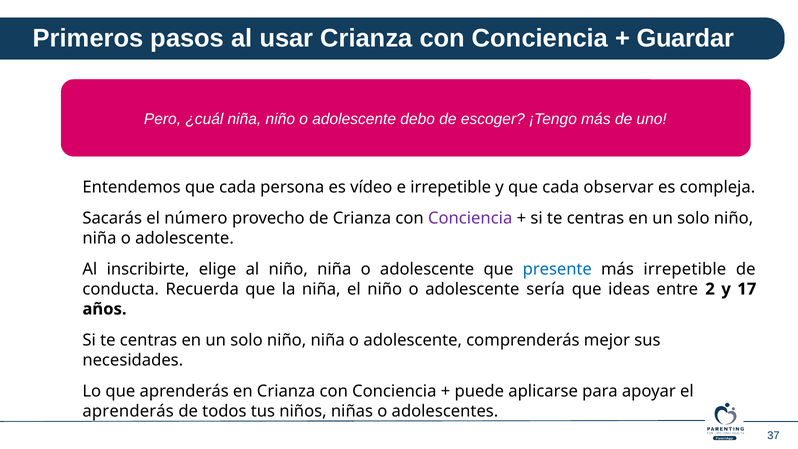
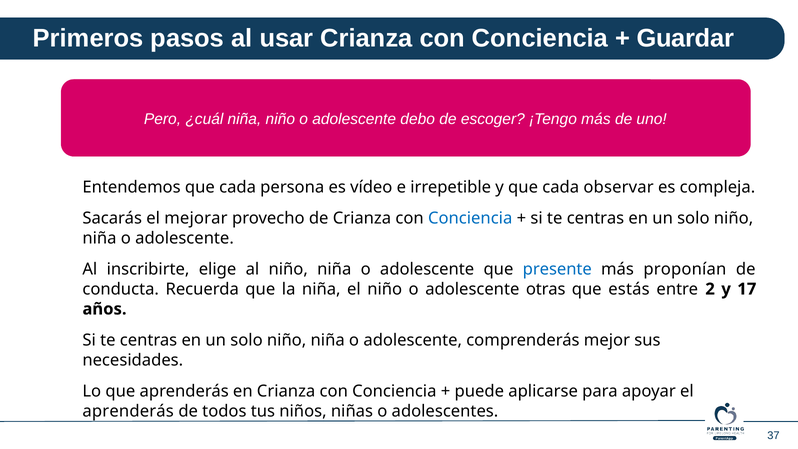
número: número -> mejorar
Conciencia at (470, 218) colour: purple -> blue
más irrepetible: irrepetible -> proponían
sería: sería -> otras
ideas: ideas -> estás
